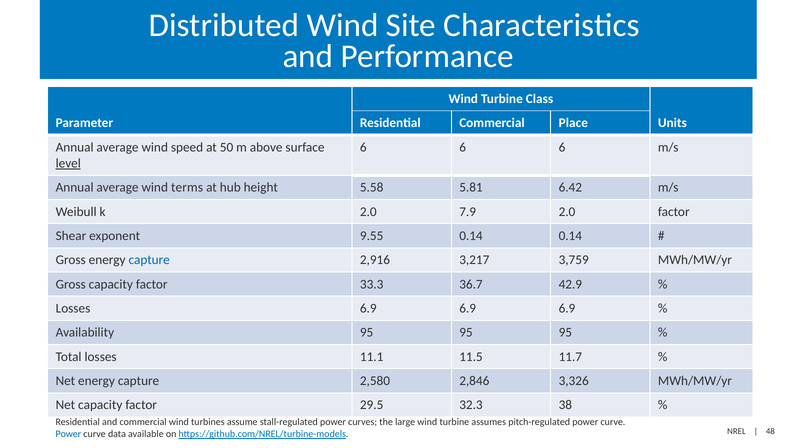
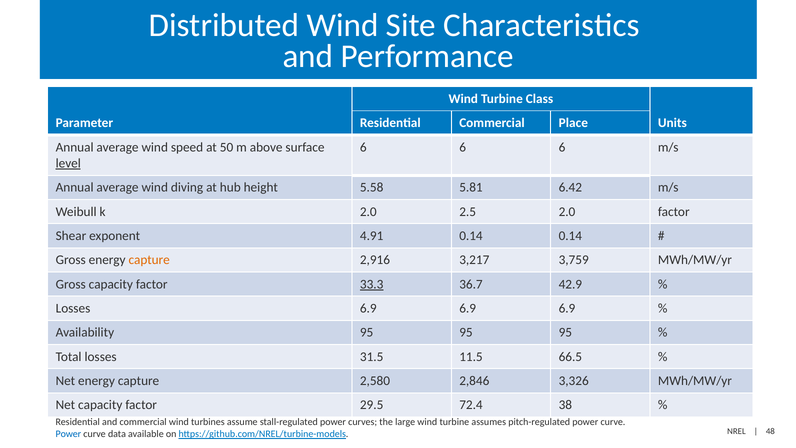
terms: terms -> diving
7.9: 7.9 -> 2.5
9.55: 9.55 -> 4.91
capture at (149, 260) colour: blue -> orange
33.3 underline: none -> present
11.1: 11.1 -> 31.5
11.7: 11.7 -> 66.5
32.3: 32.3 -> 72.4
